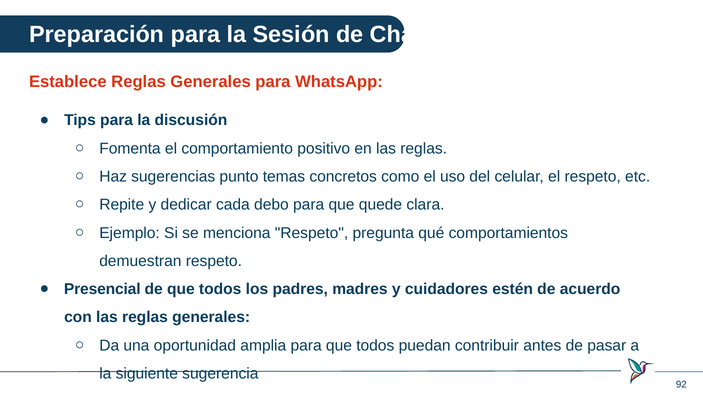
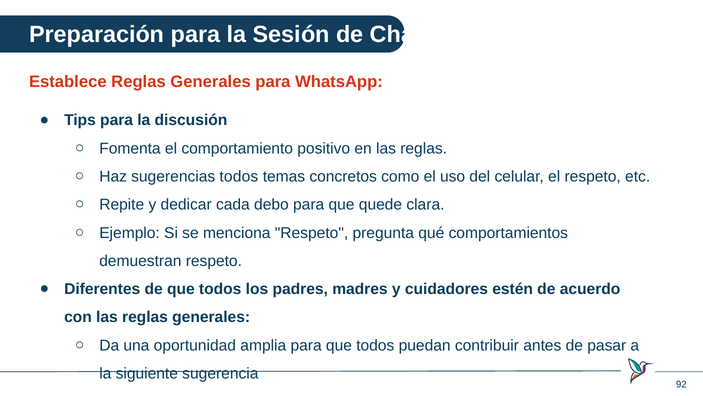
sugerencias punto: punto -> todos
Presencial: Presencial -> Diferentes
